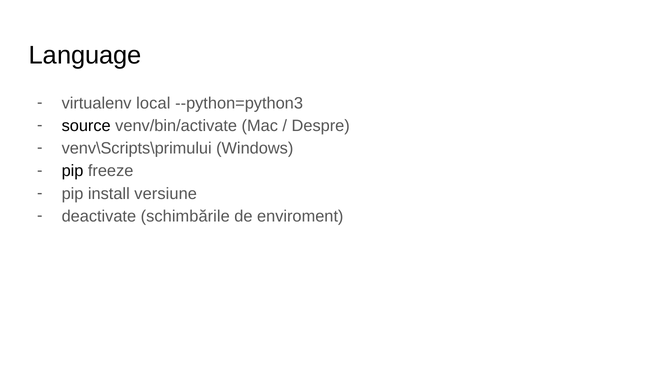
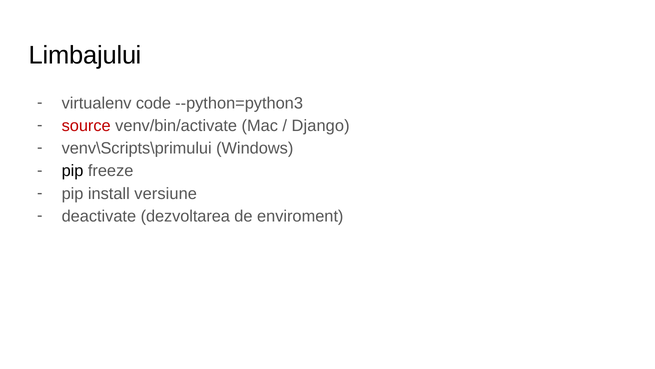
Language: Language -> Limbajului
local: local -> code
source colour: black -> red
Despre: Despre -> Django
schimbările: schimbările -> dezvoltarea
